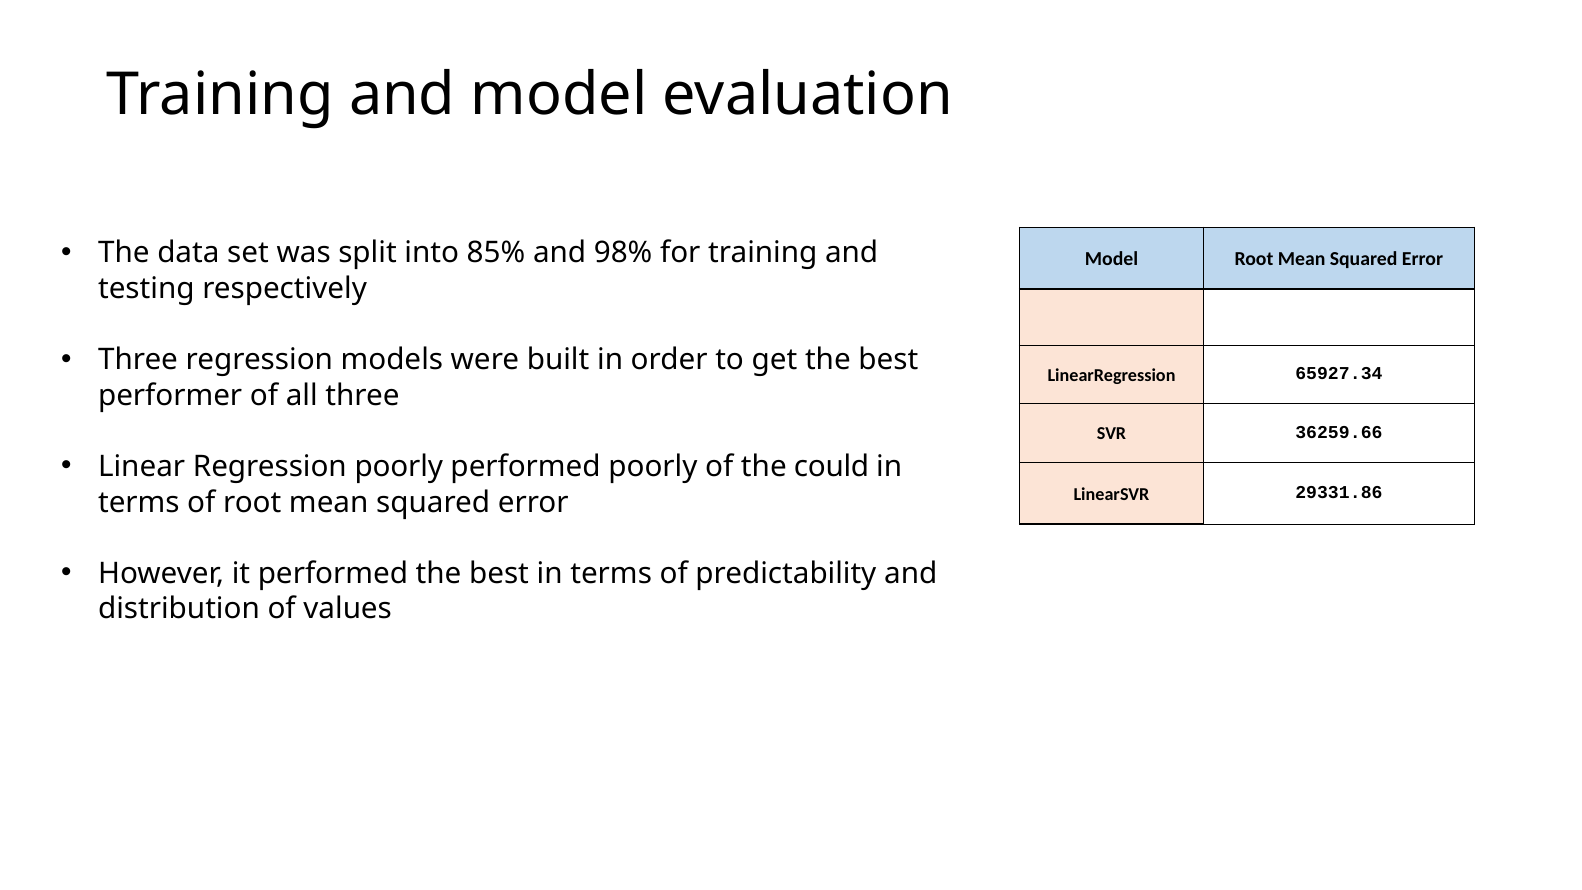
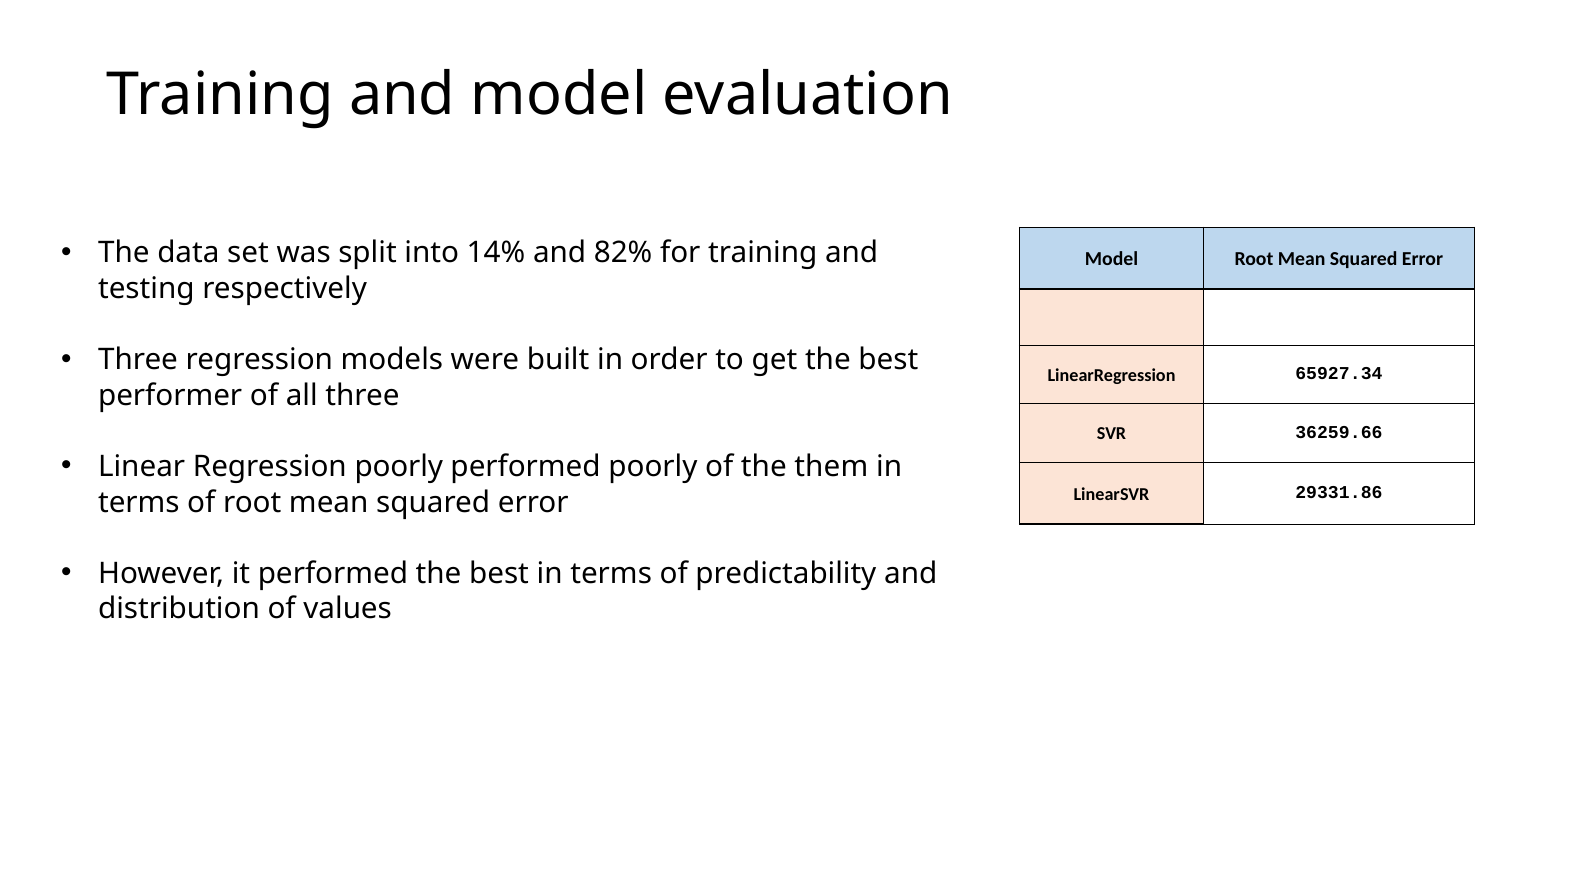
85%: 85% -> 14%
98%: 98% -> 82%
could: could -> them
